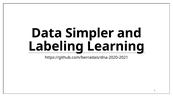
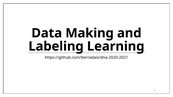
Simpler: Simpler -> Making
